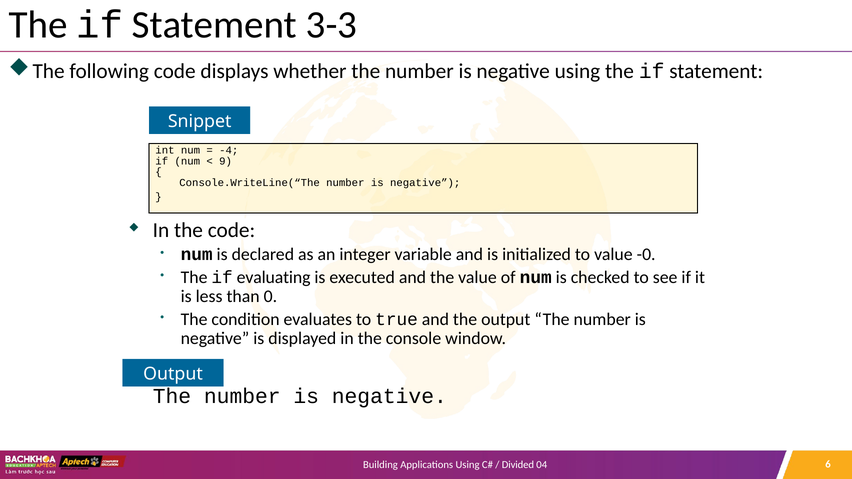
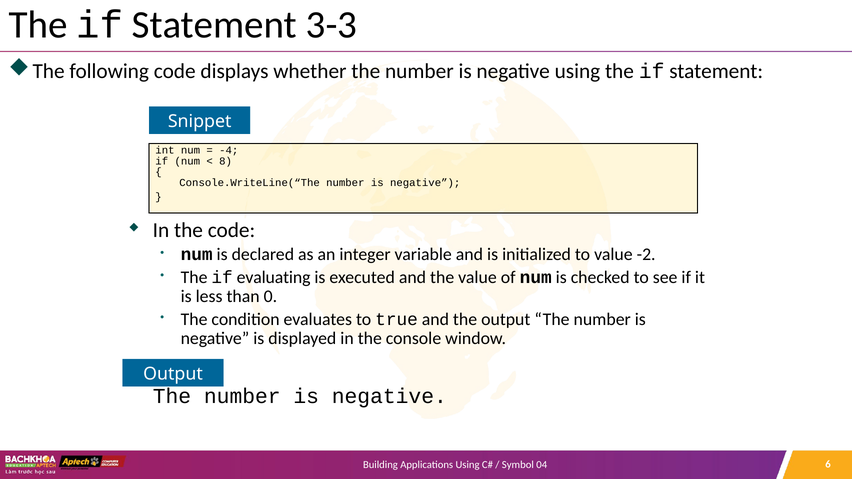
9: 9 -> 8
-0: -0 -> -2
Divided: Divided -> Symbol
